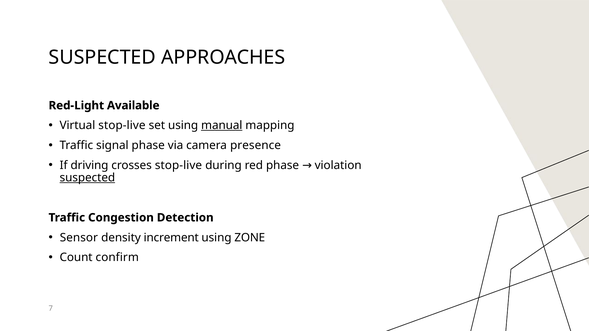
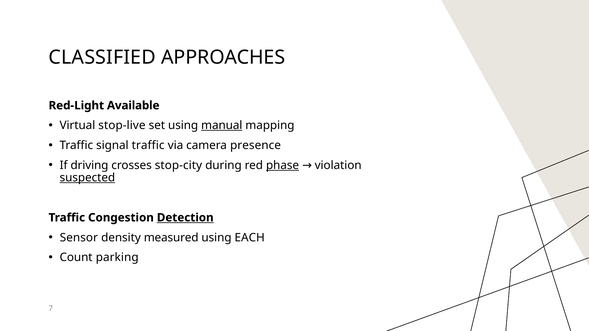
SUSPECTED at (102, 57): SUSPECTED -> CLASSIFIED
signal phase: phase -> traffic
crosses stop-live: stop-live -> stop-city
phase at (283, 165) underline: none -> present
Detection underline: none -> present
increment: increment -> measured
ZONE: ZONE -> EACH
confirm: confirm -> parking
